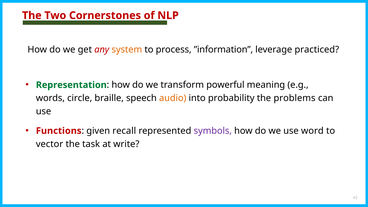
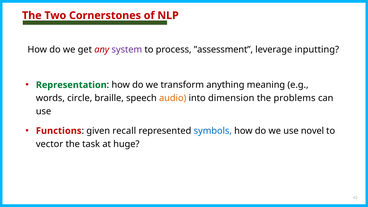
system colour: orange -> purple
”information: ”information -> ”assessment
practiced: practiced -> inputting
powerful: powerful -> anything
probability: probability -> dimension
symbols colour: purple -> blue
word: word -> novel
write: write -> huge
